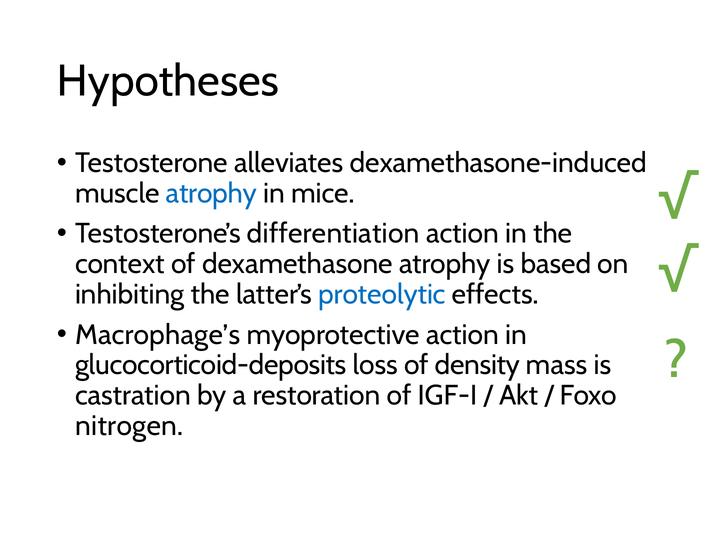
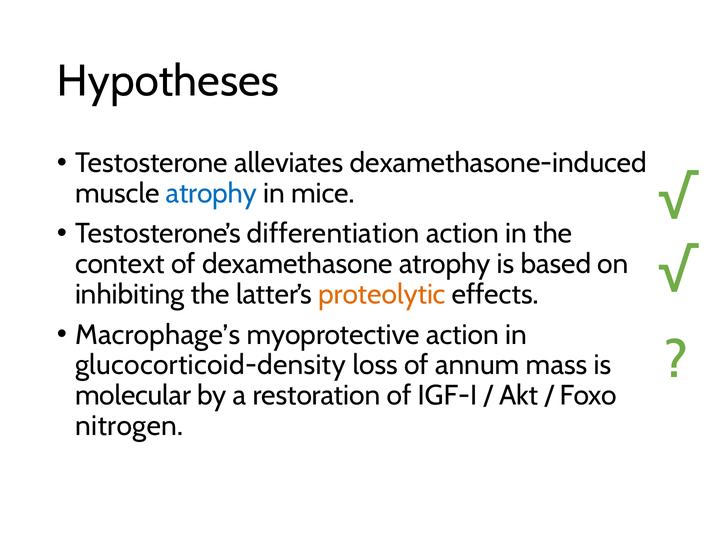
proteolytic colour: blue -> orange
glucocorticoid-deposits: glucocorticoid-deposits -> glucocorticoid-density
density: density -> annum
castration: castration -> molecular
